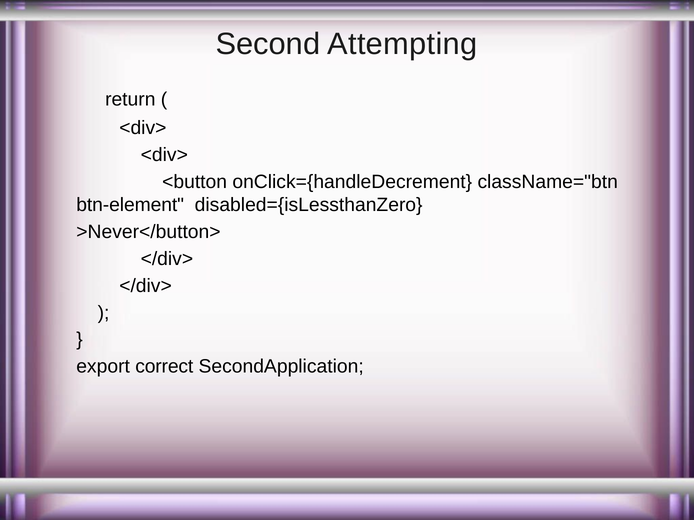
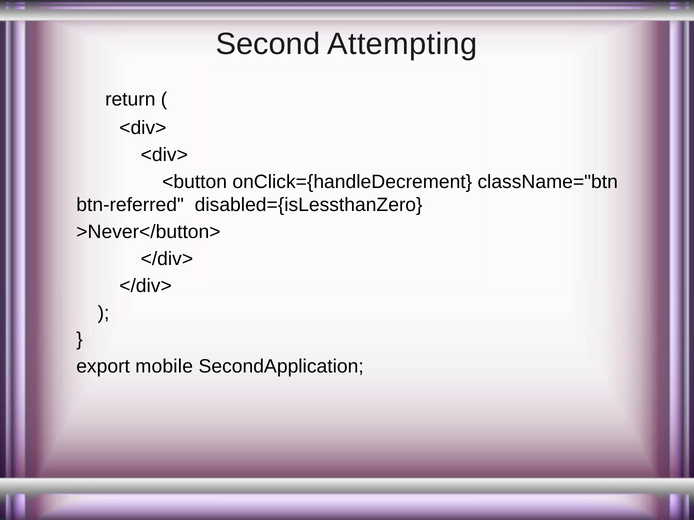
btn-element: btn-element -> btn-referred
correct: correct -> mobile
